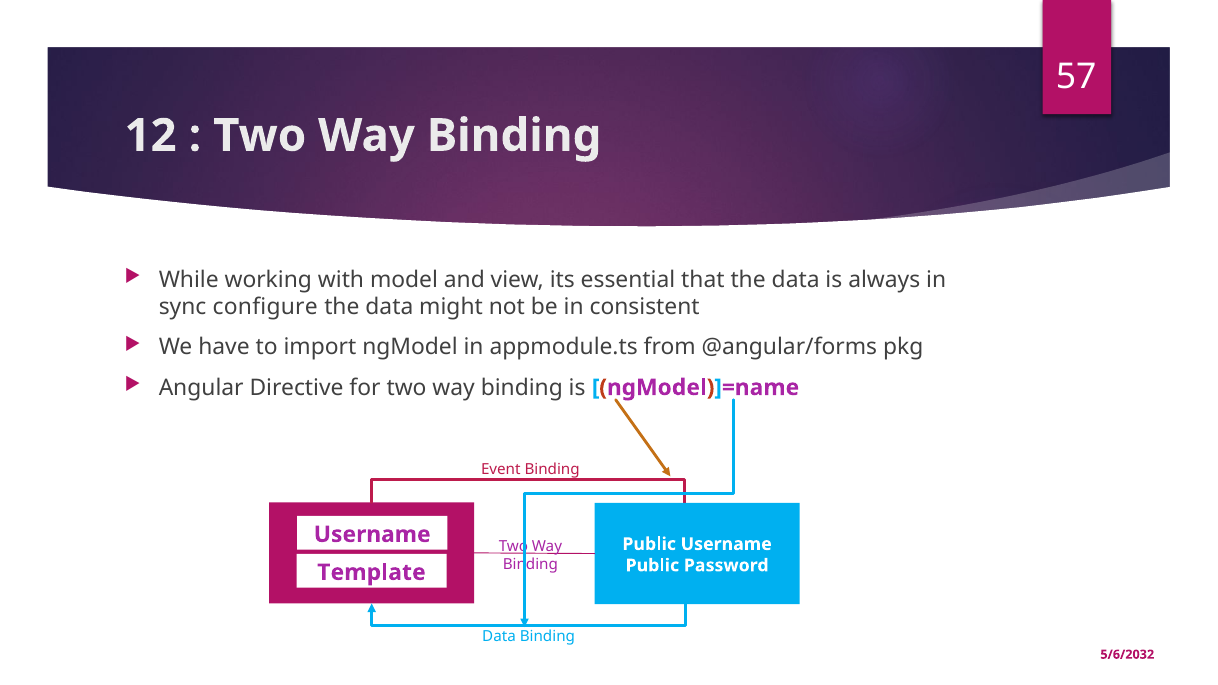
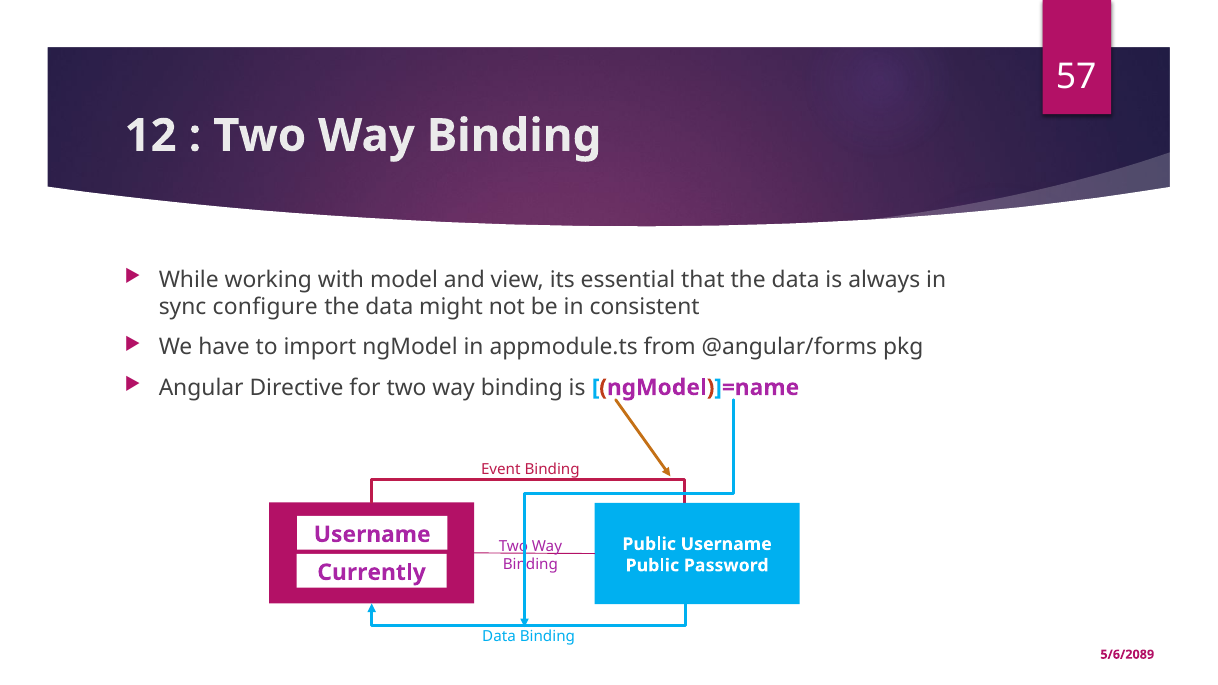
Template: Template -> Currently
5/6/2032: 5/6/2032 -> 5/6/2089
